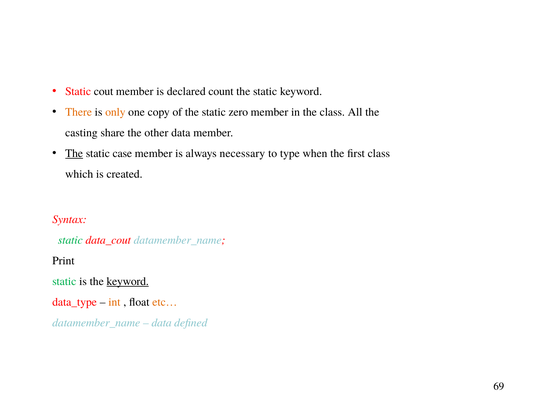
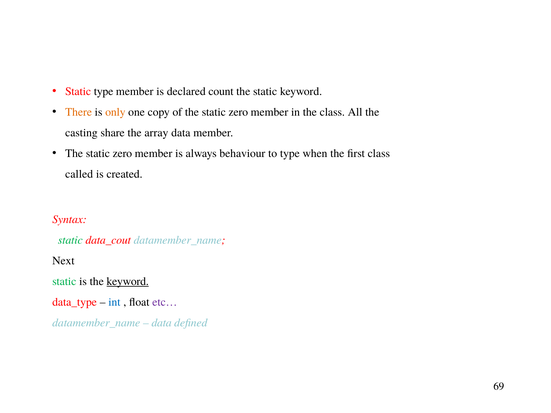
Static cout: cout -> type
other: other -> array
The at (74, 154) underline: present -> none
case at (122, 154): case -> zero
necessary: necessary -> behaviour
which: which -> called
Print: Print -> Next
int colour: orange -> blue
etc… colour: orange -> purple
